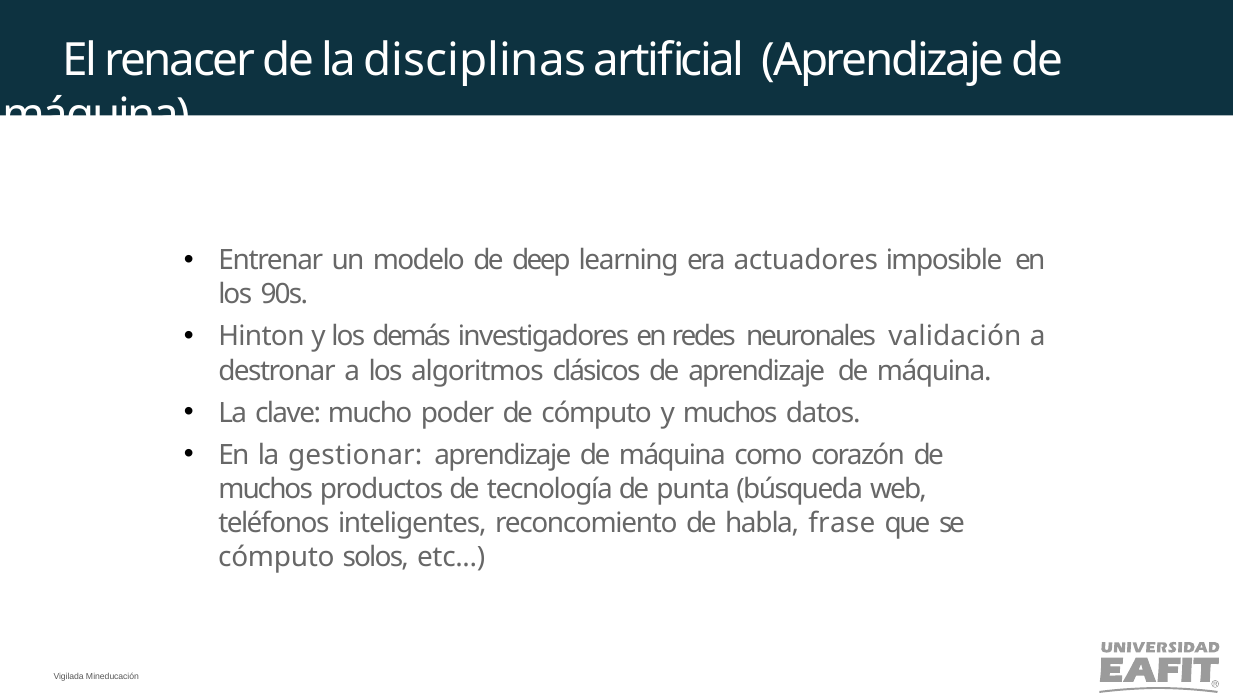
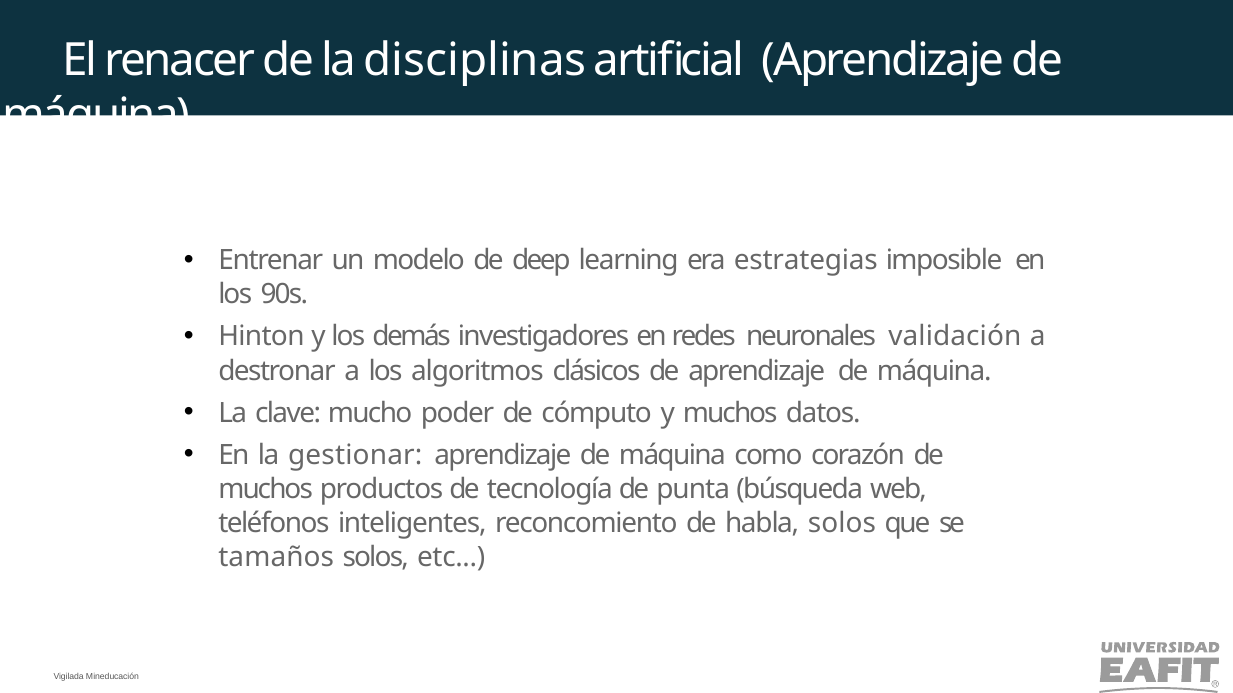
actuadores: actuadores -> estrategias
habla frase: frase -> solos
cómputo at (276, 558): cómputo -> tamaños
